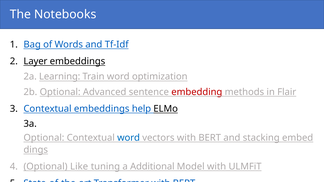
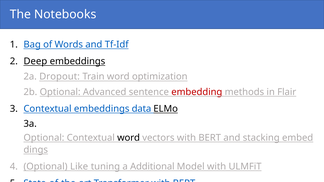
Layer: Layer -> Deep
Learning: Learning -> Dropout
help: help -> data
word at (129, 138) colour: blue -> black
